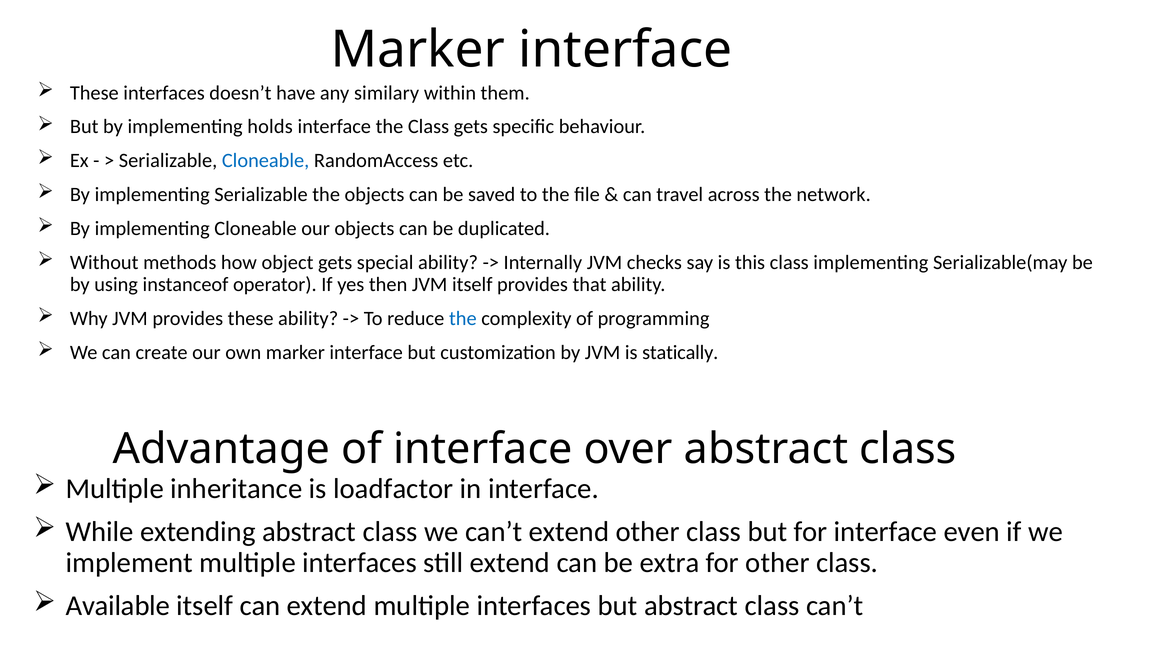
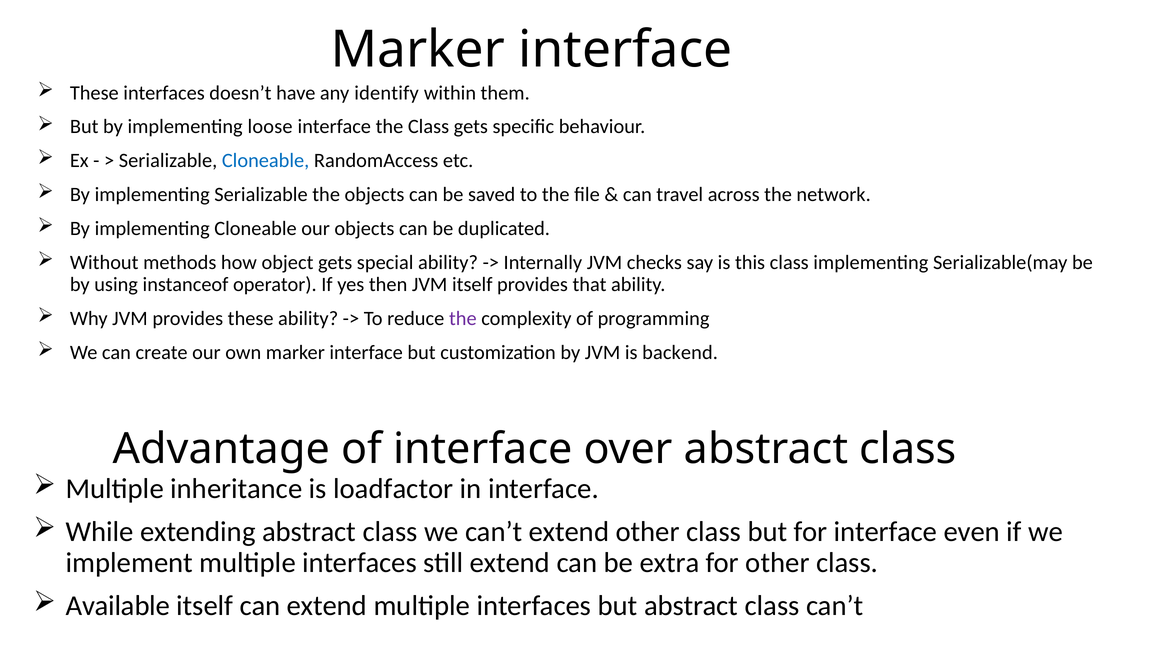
similary: similary -> identify
holds: holds -> loose
the at (463, 319) colour: blue -> purple
statically: statically -> backend
